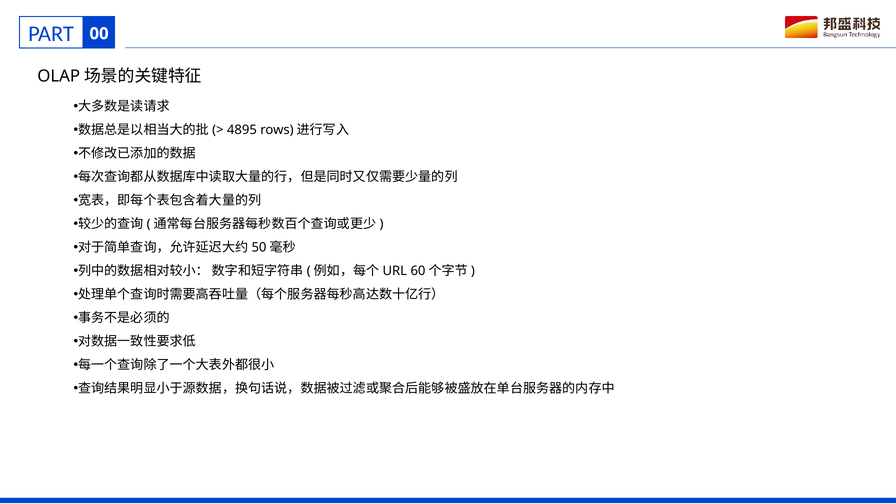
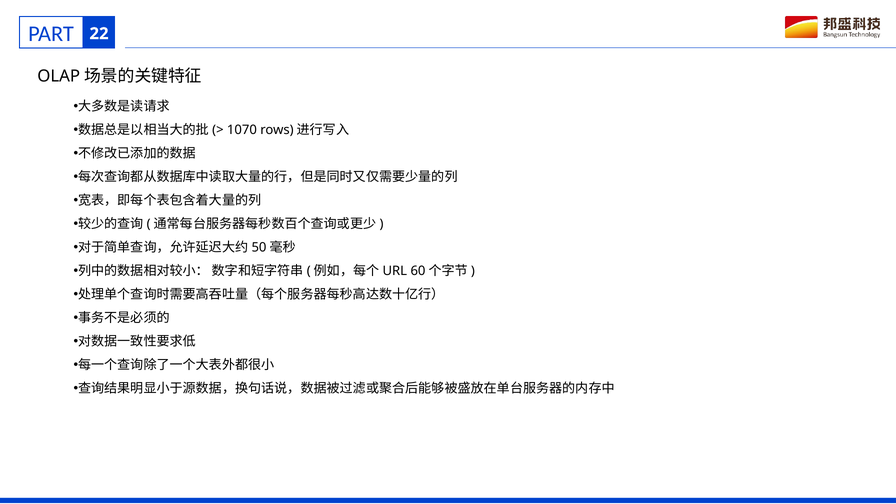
00: 00 -> 22
4895: 4895 -> 1070
